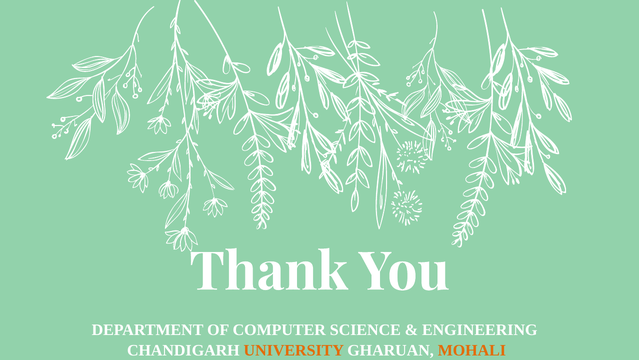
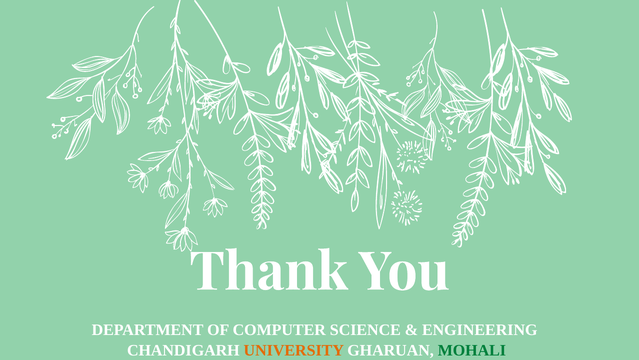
MOHALI colour: orange -> green
